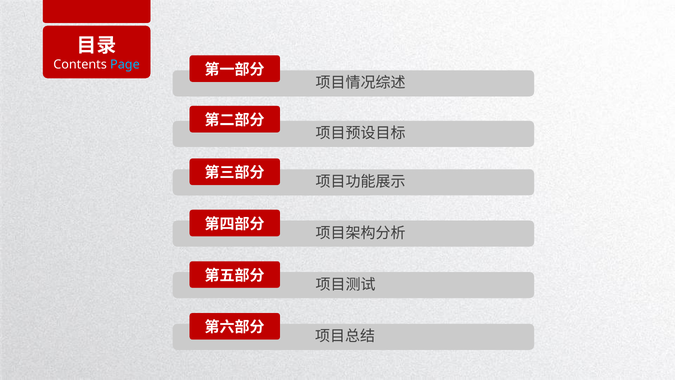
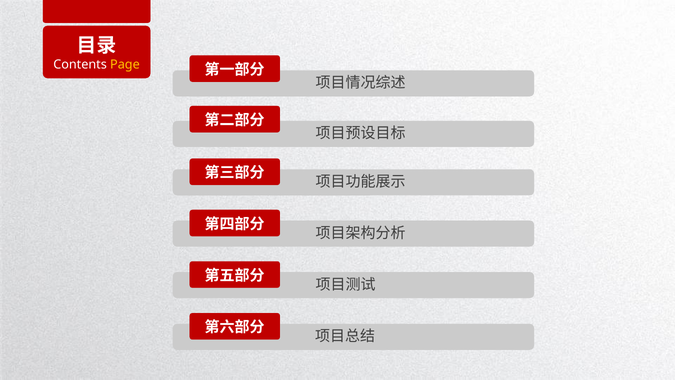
Page colour: light blue -> yellow
